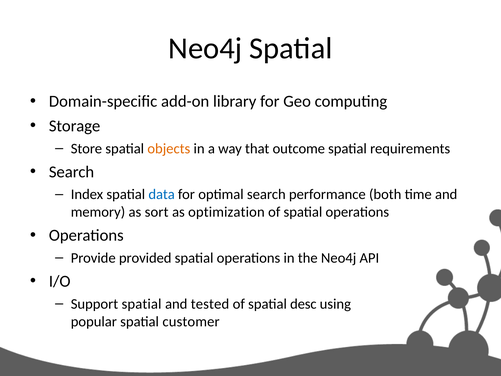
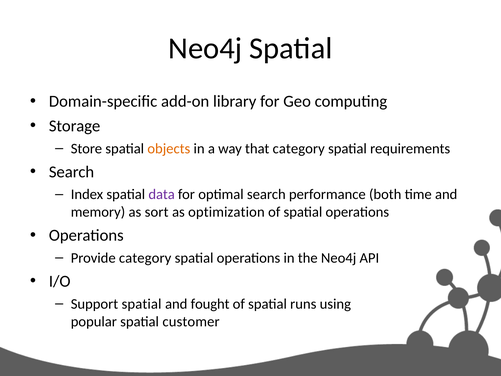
that outcome: outcome -> category
data colour: blue -> purple
Provide provided: provided -> category
tested: tested -> fought
desc: desc -> runs
